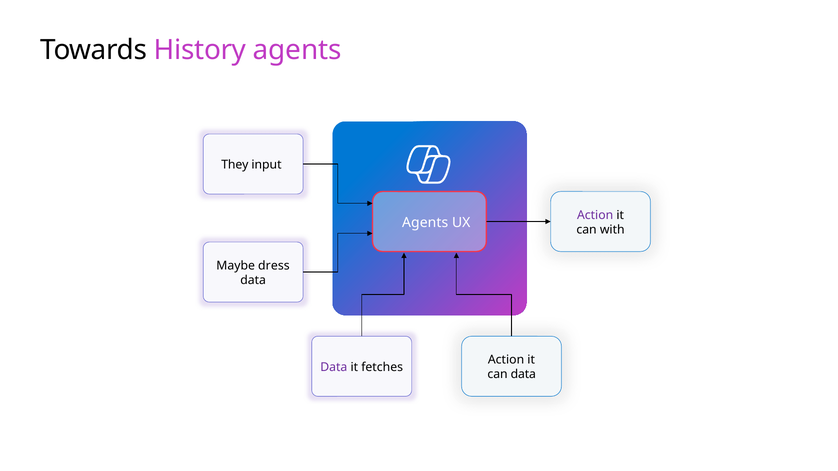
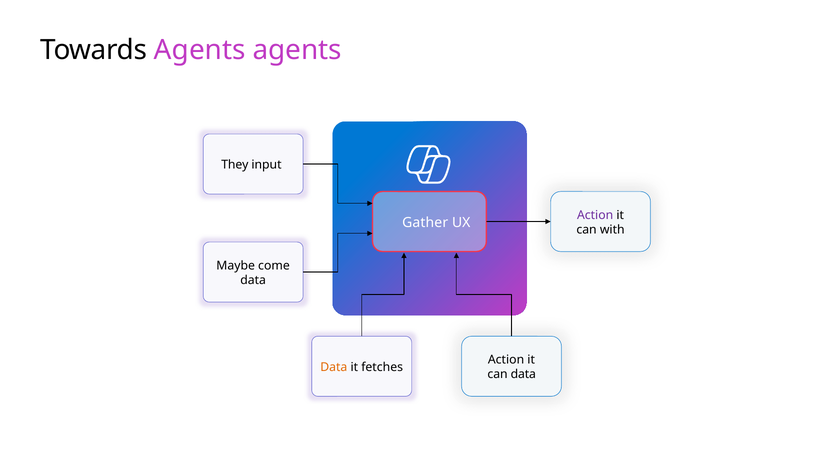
Towards History: History -> Agents
Agents at (425, 223): Agents -> Gather
dress: dress -> come
Data at (334, 367) colour: purple -> orange
